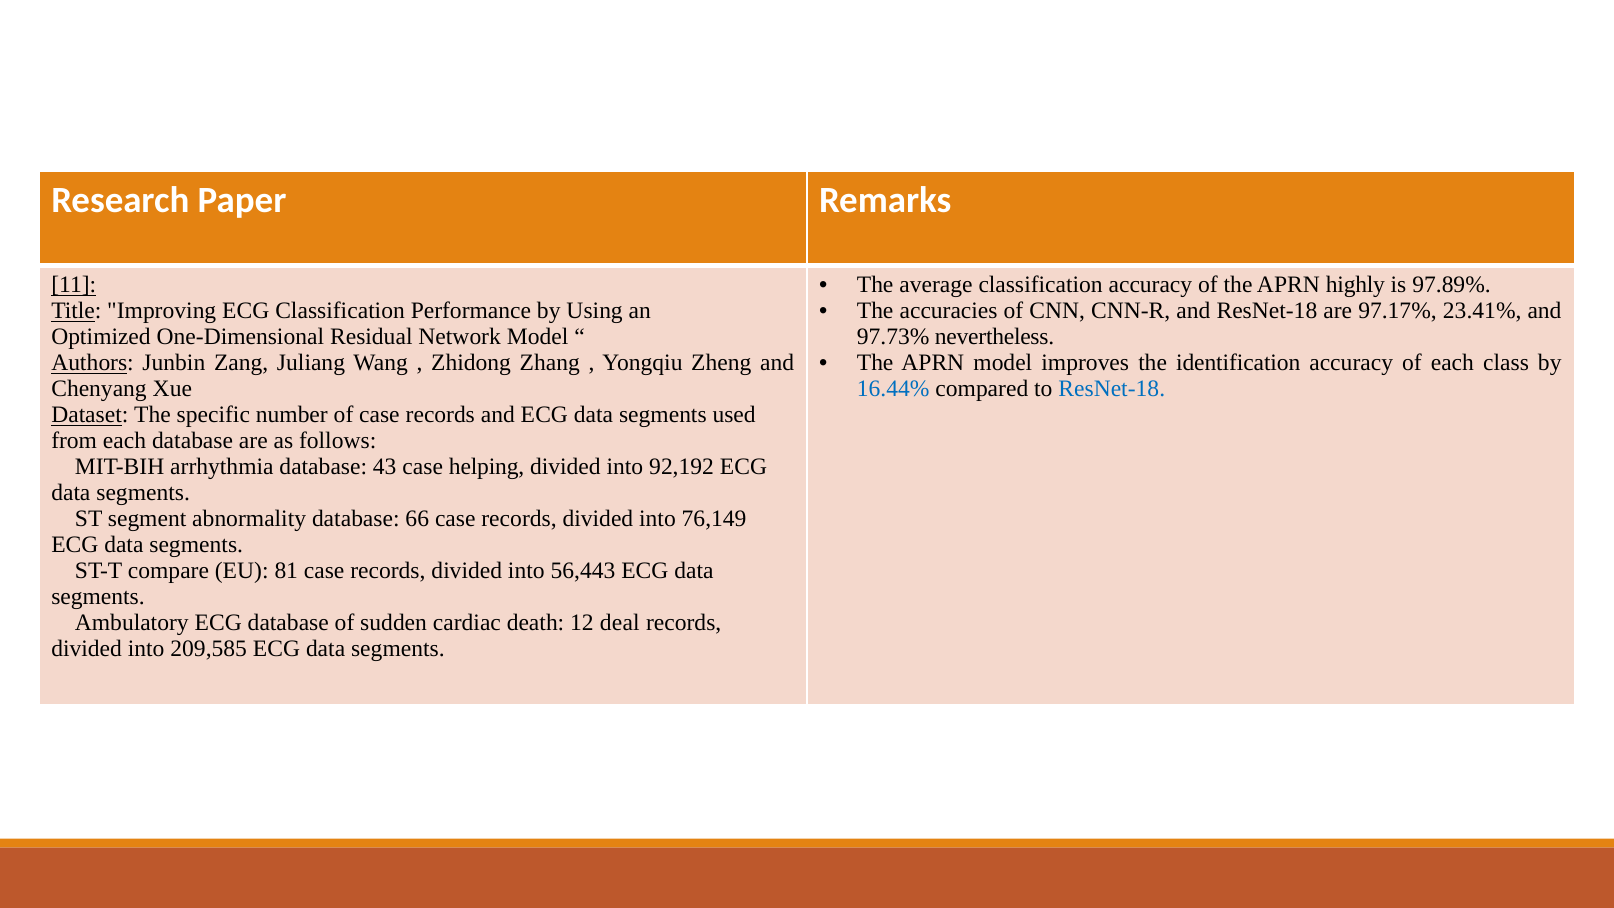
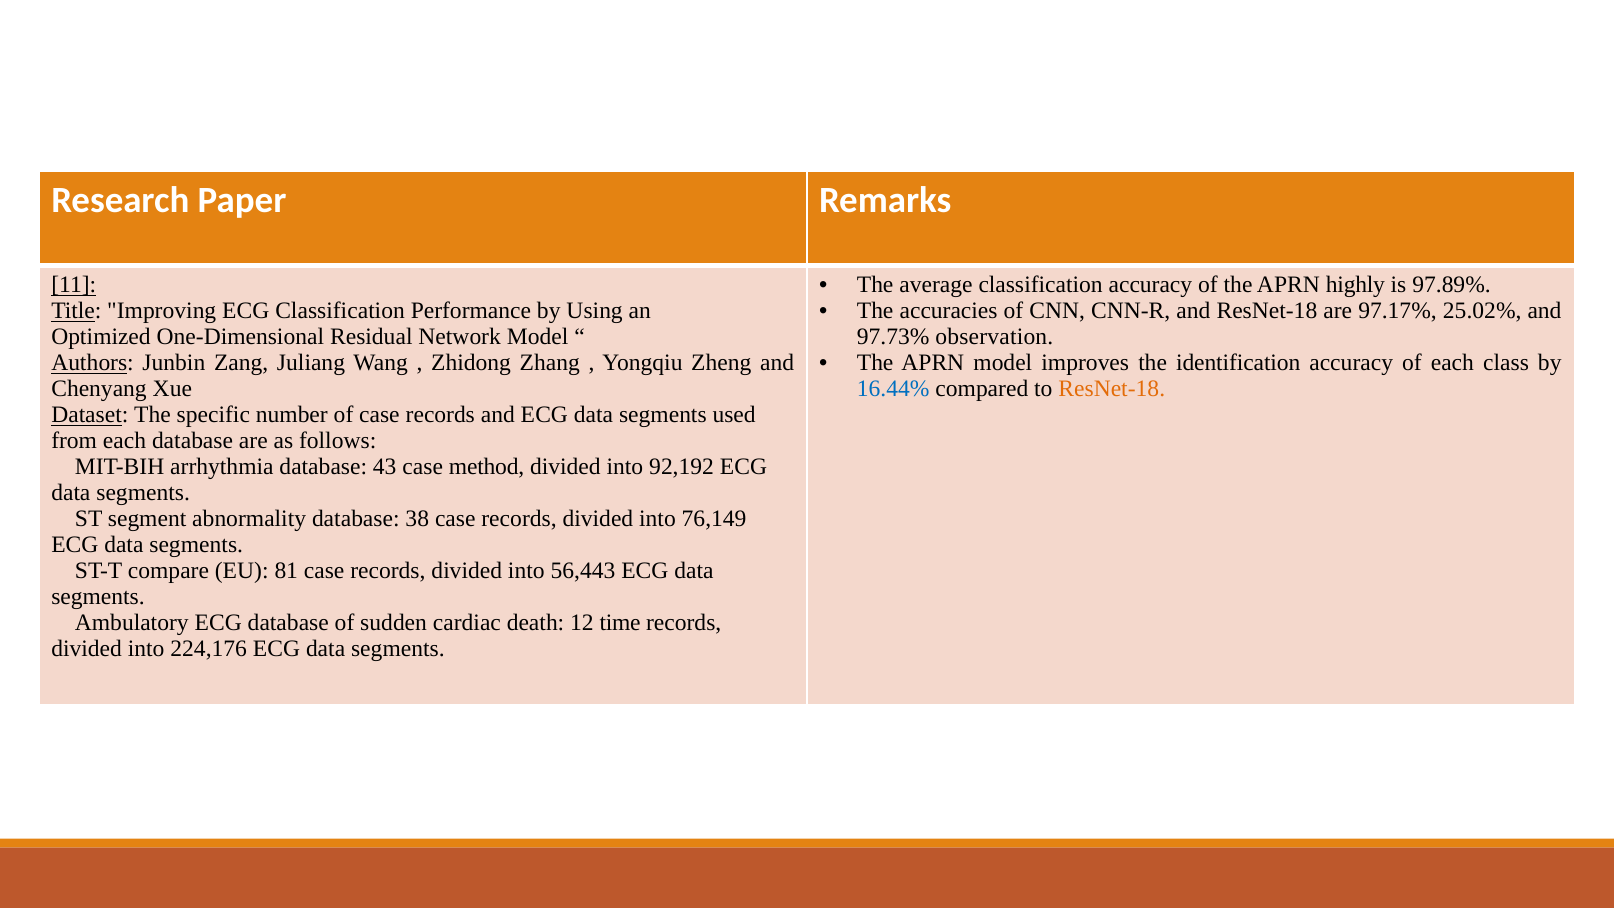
23.41%: 23.41% -> 25.02%
nevertheless: nevertheless -> observation
ResNet-18 at (1112, 389) colour: blue -> orange
helping: helping -> method
66: 66 -> 38
deal: deal -> time
209,585: 209,585 -> 224,176
